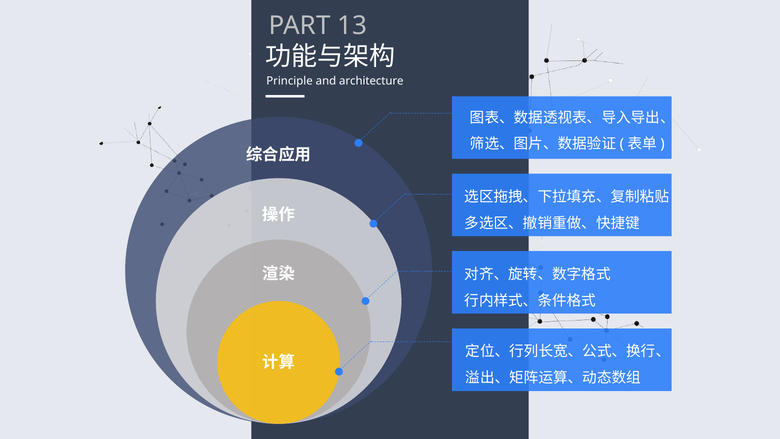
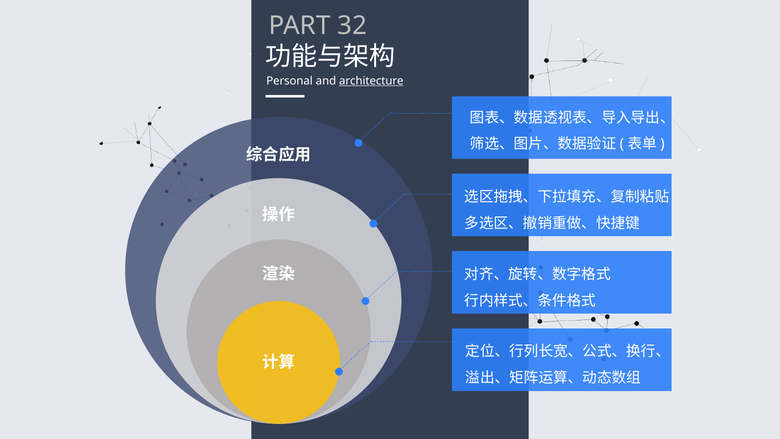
13: 13 -> 32
Principle: Principle -> Personal
architecture underline: none -> present
